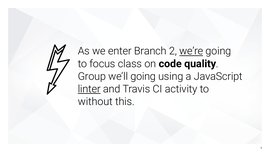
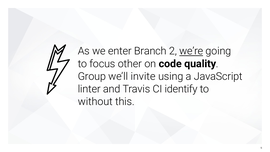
class: class -> other
we’ll going: going -> invite
linter underline: present -> none
activity: activity -> identify
